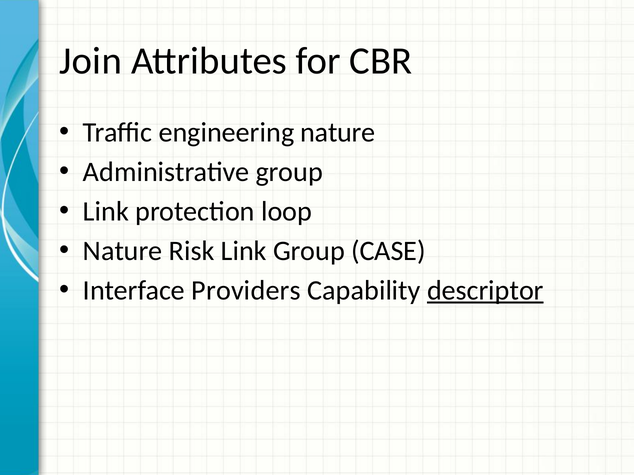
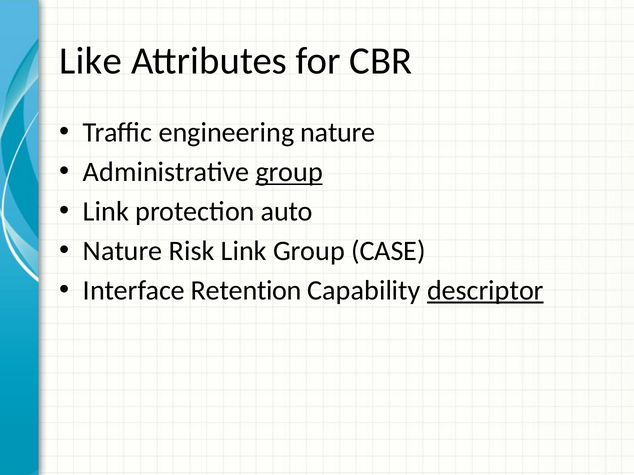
Join: Join -> Like
group at (289, 172) underline: none -> present
loop: loop -> auto
Providers: Providers -> Retention
